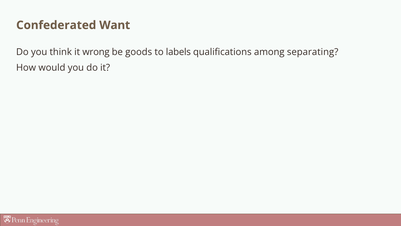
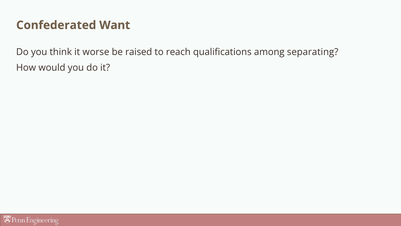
wrong: wrong -> worse
goods: goods -> raised
labels: labels -> reach
